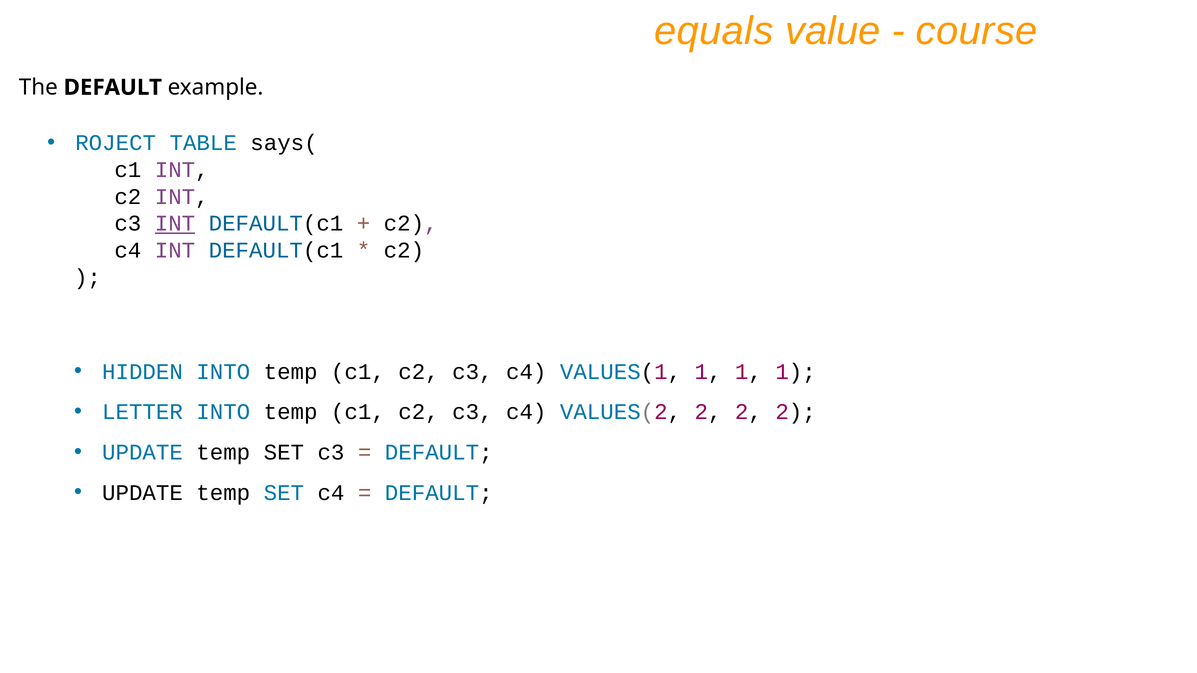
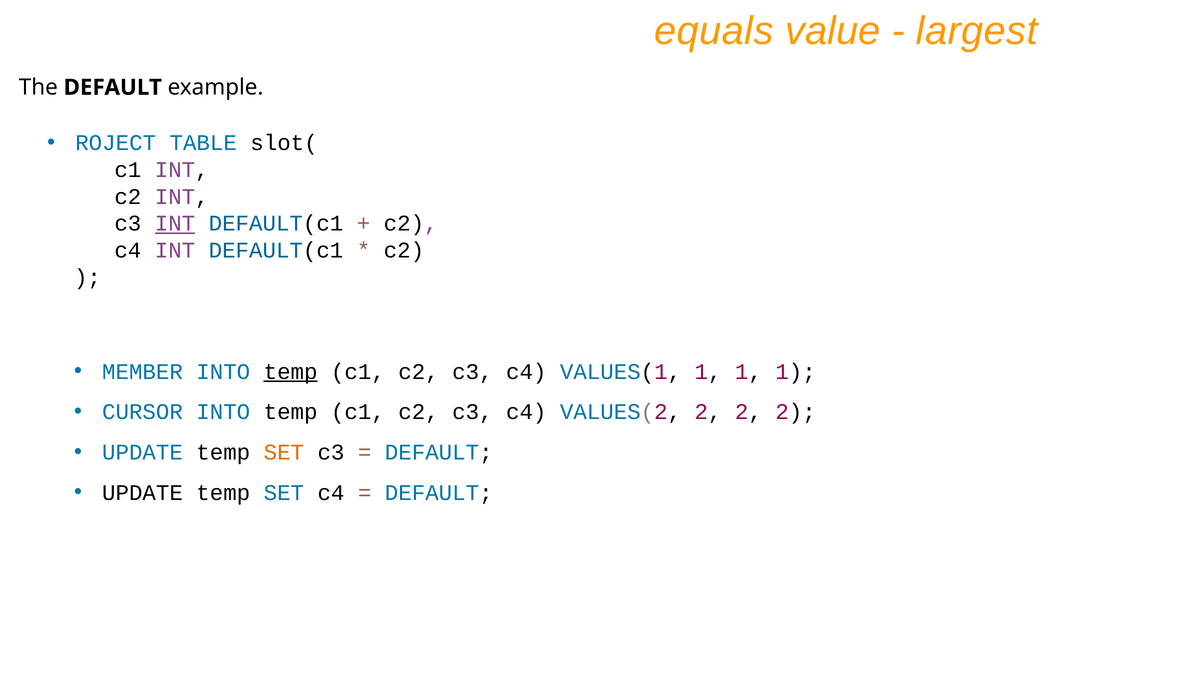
course: course -> largest
says(: says( -> slot(
HIDDEN: HIDDEN -> MEMBER
temp at (291, 372) underline: none -> present
LETTER: LETTER -> CURSOR
SET at (284, 453) colour: black -> orange
